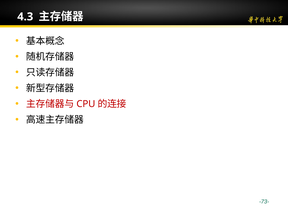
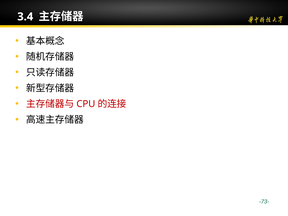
4.3: 4.3 -> 3.4
